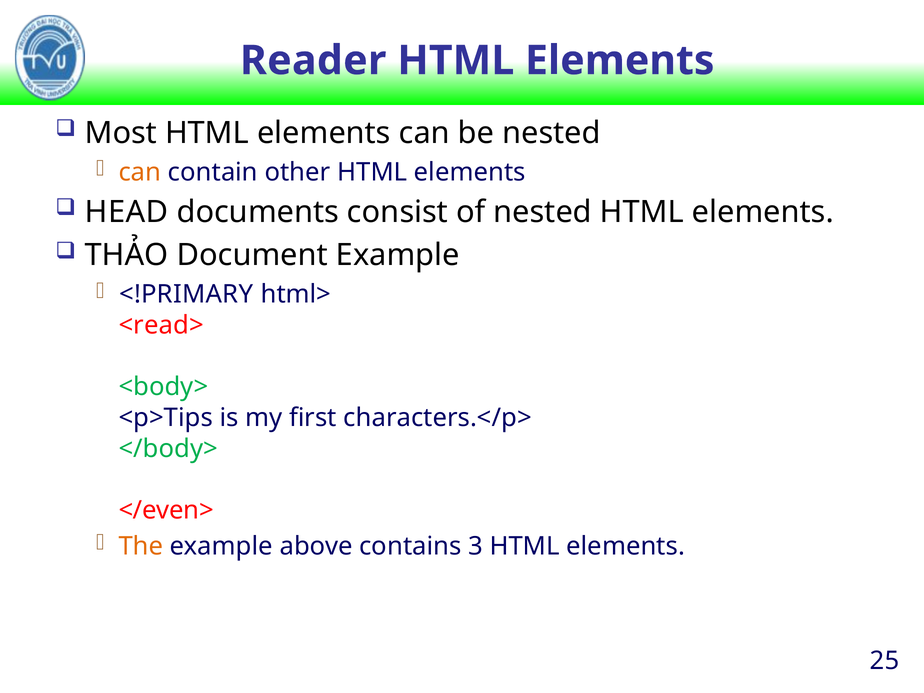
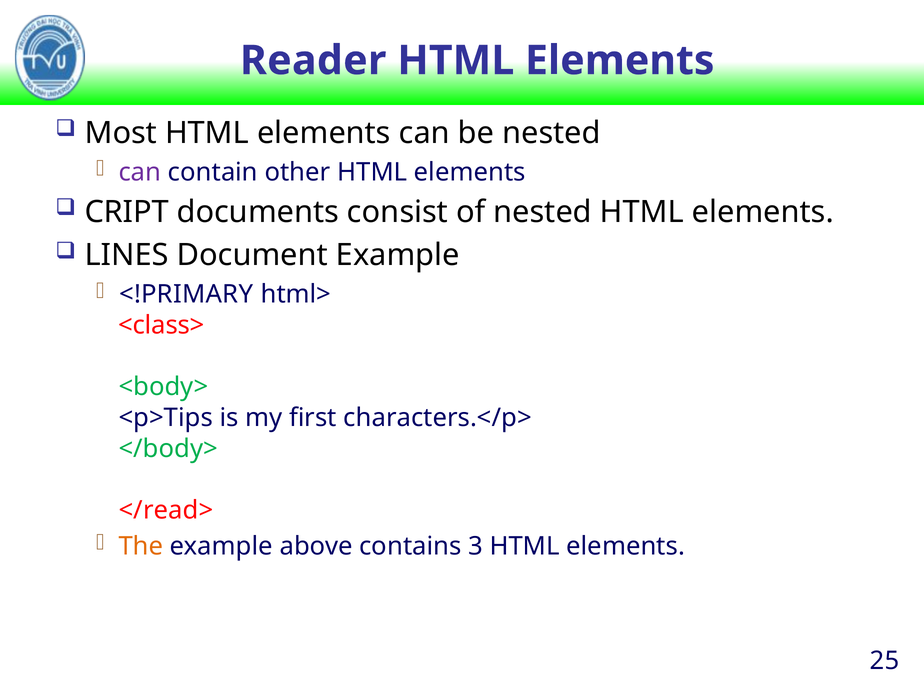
can at (140, 172) colour: orange -> purple
HEAD: HEAD -> CRIPT
THẢO: THẢO -> LINES
<read>: <read> -> <class>
</even>: </even> -> </read>
